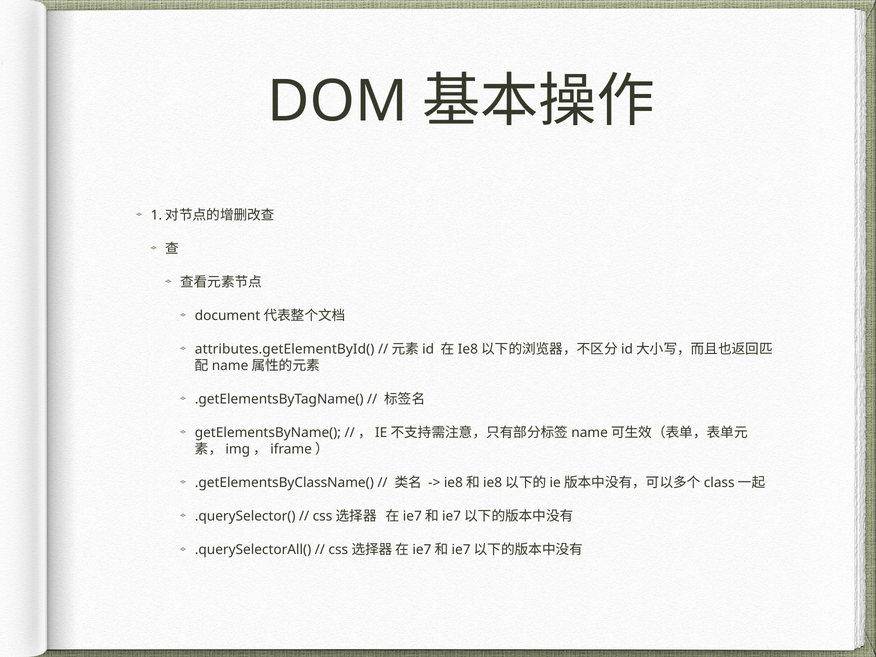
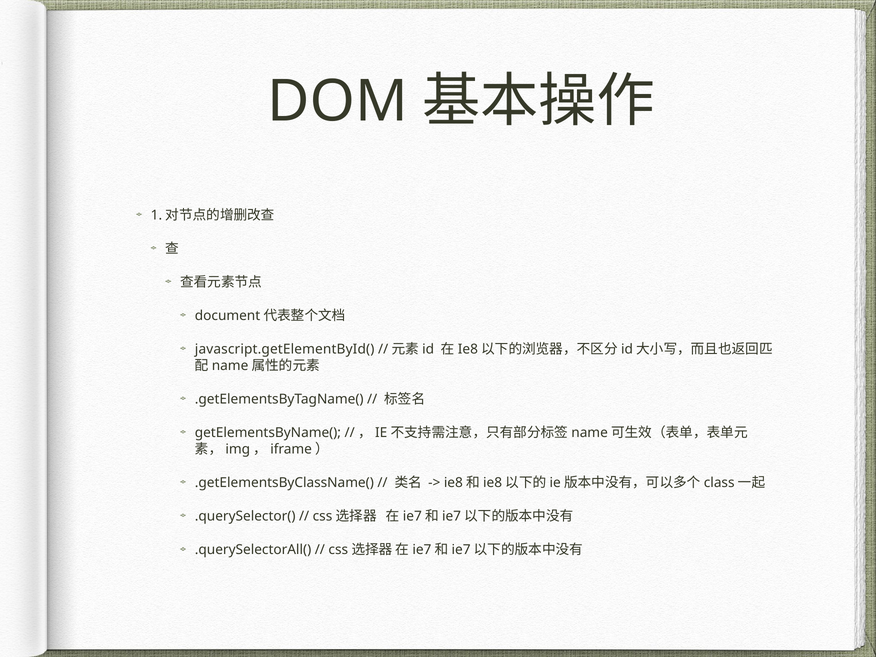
attributes.getElementById(: attributes.getElementById( -> javascript.getElementById(
